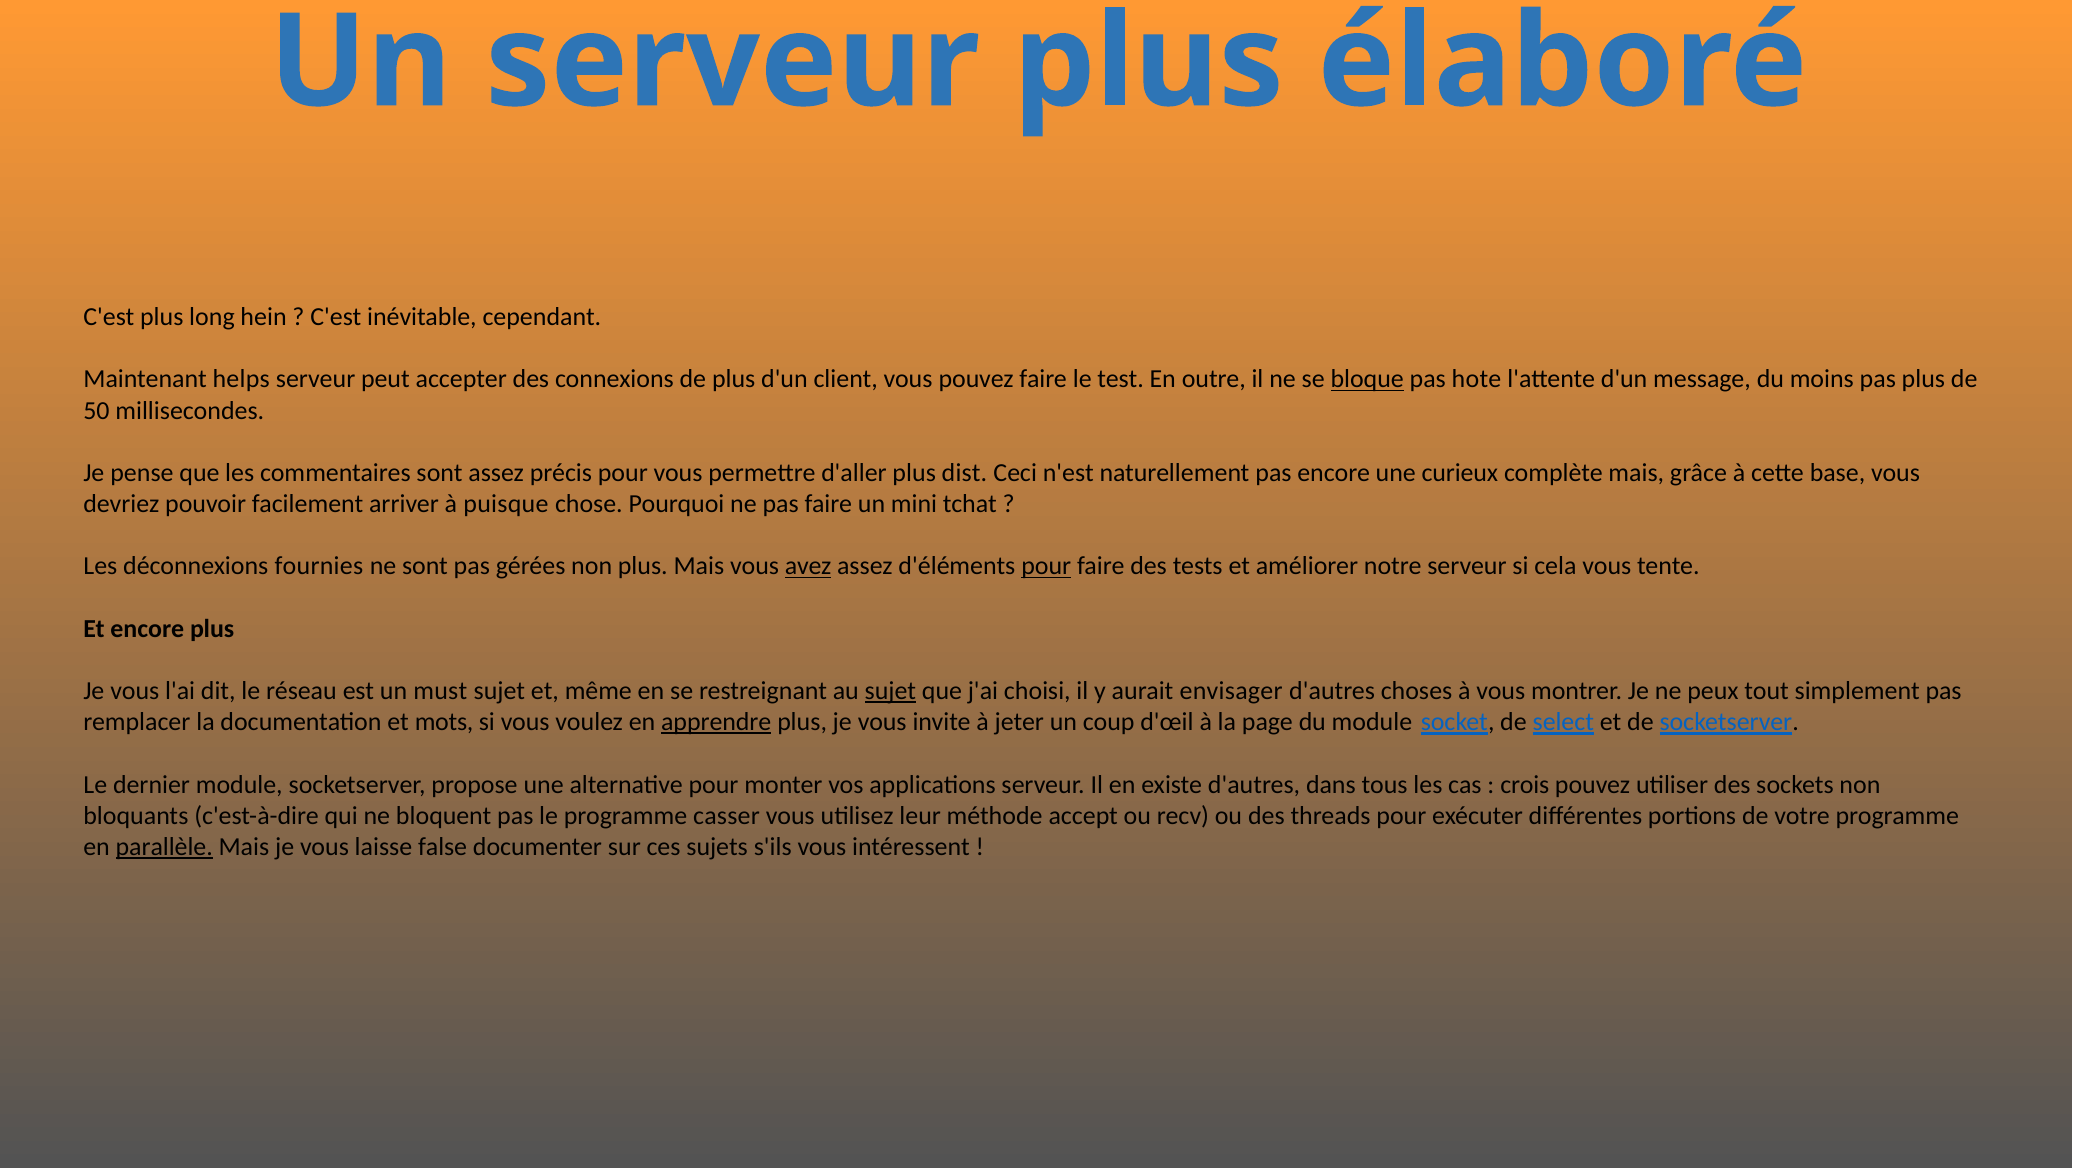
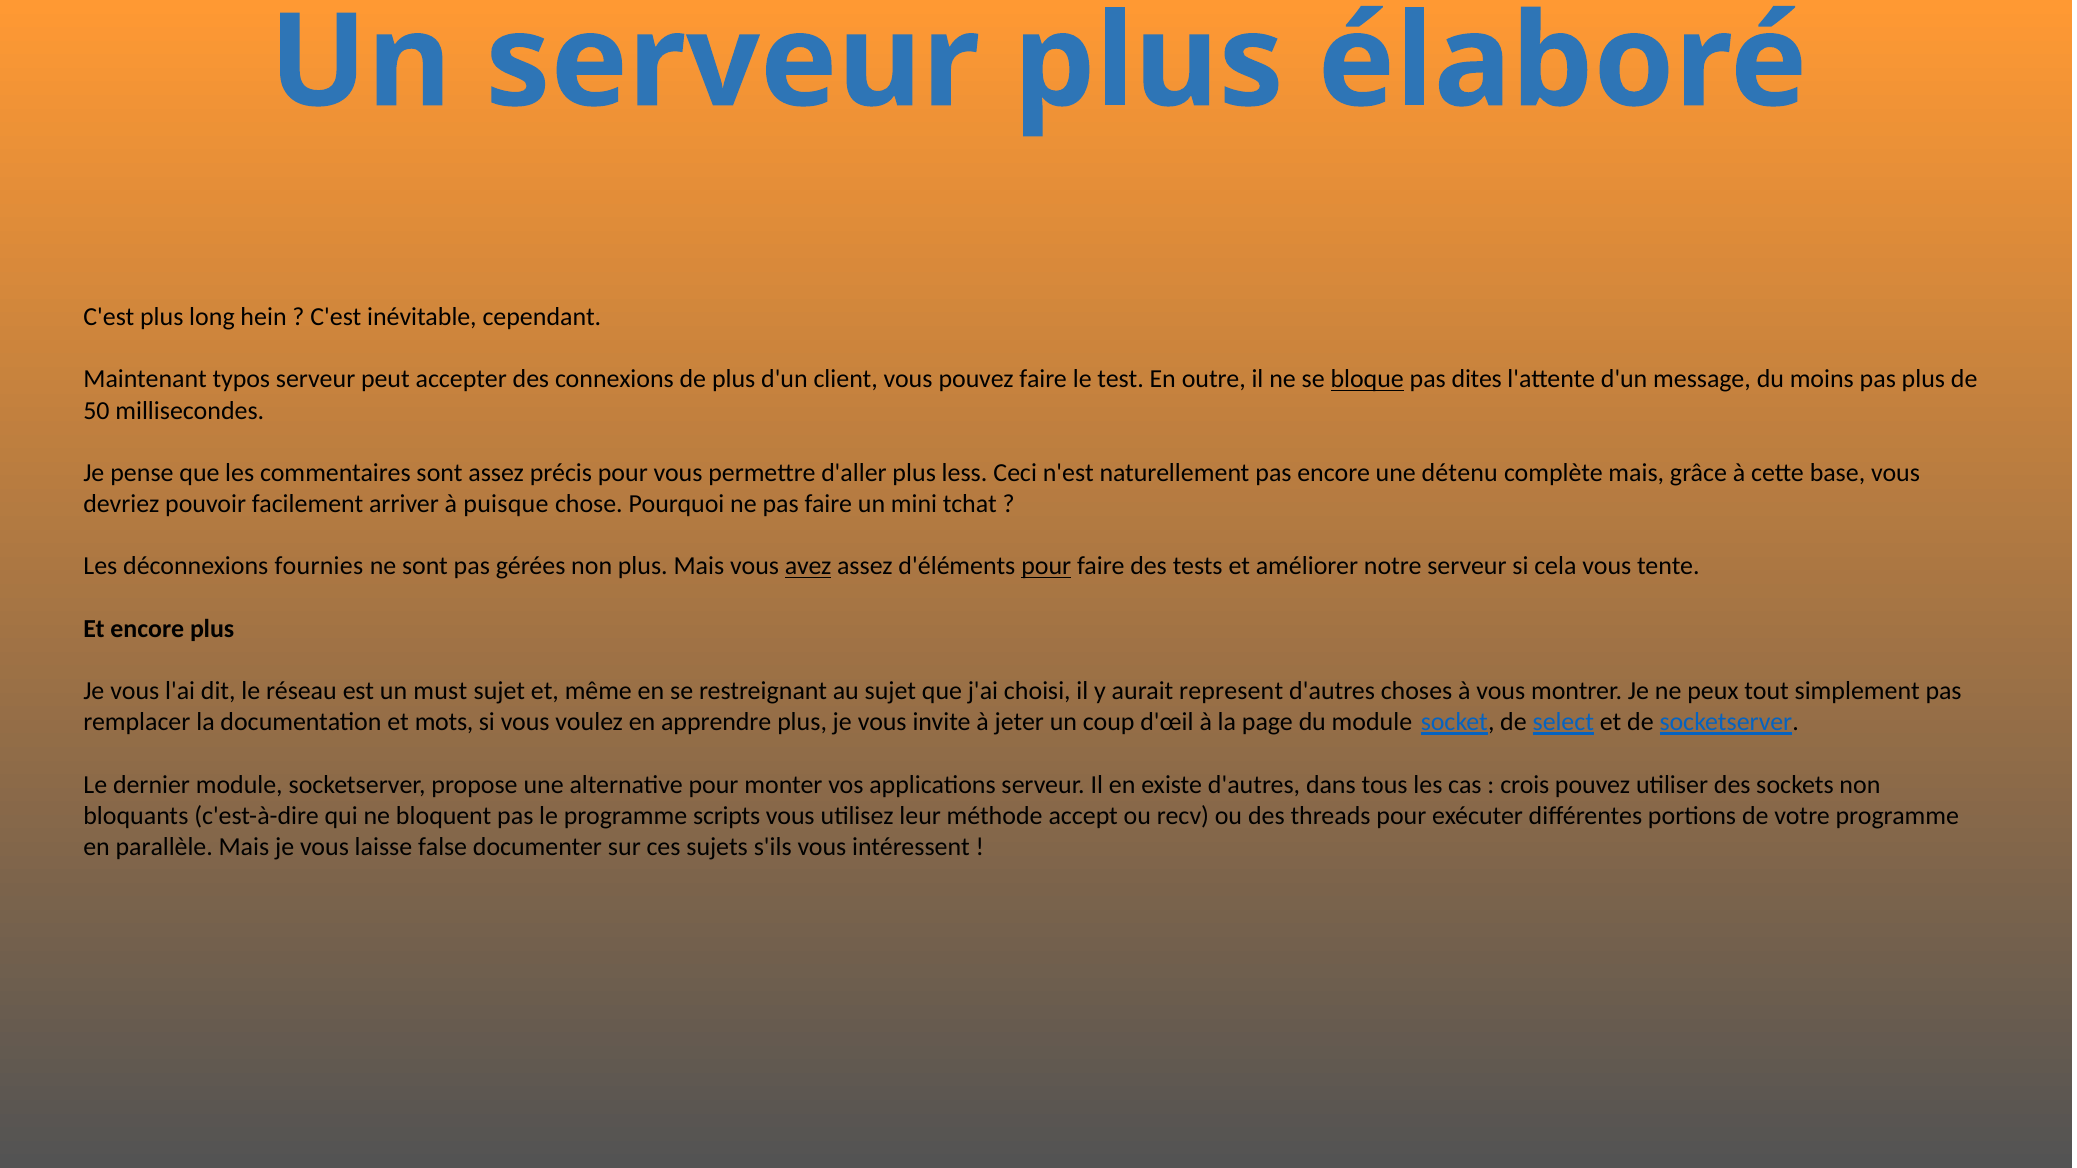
helps: helps -> typos
hote: hote -> dites
dist: dist -> less
curieux: curieux -> détenu
sujet at (890, 691) underline: present -> none
envisager: envisager -> represent
apprendre underline: present -> none
casser: casser -> scripts
parallèle underline: present -> none
